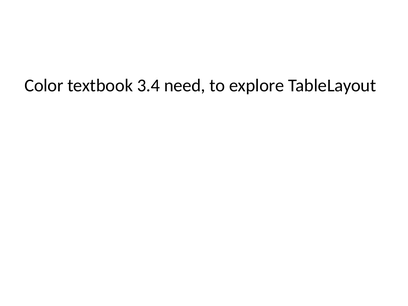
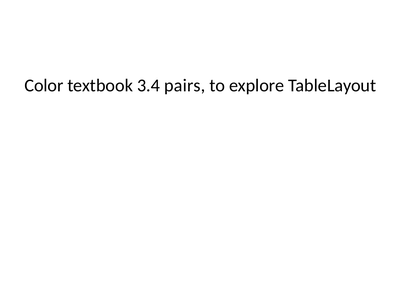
need: need -> pairs
